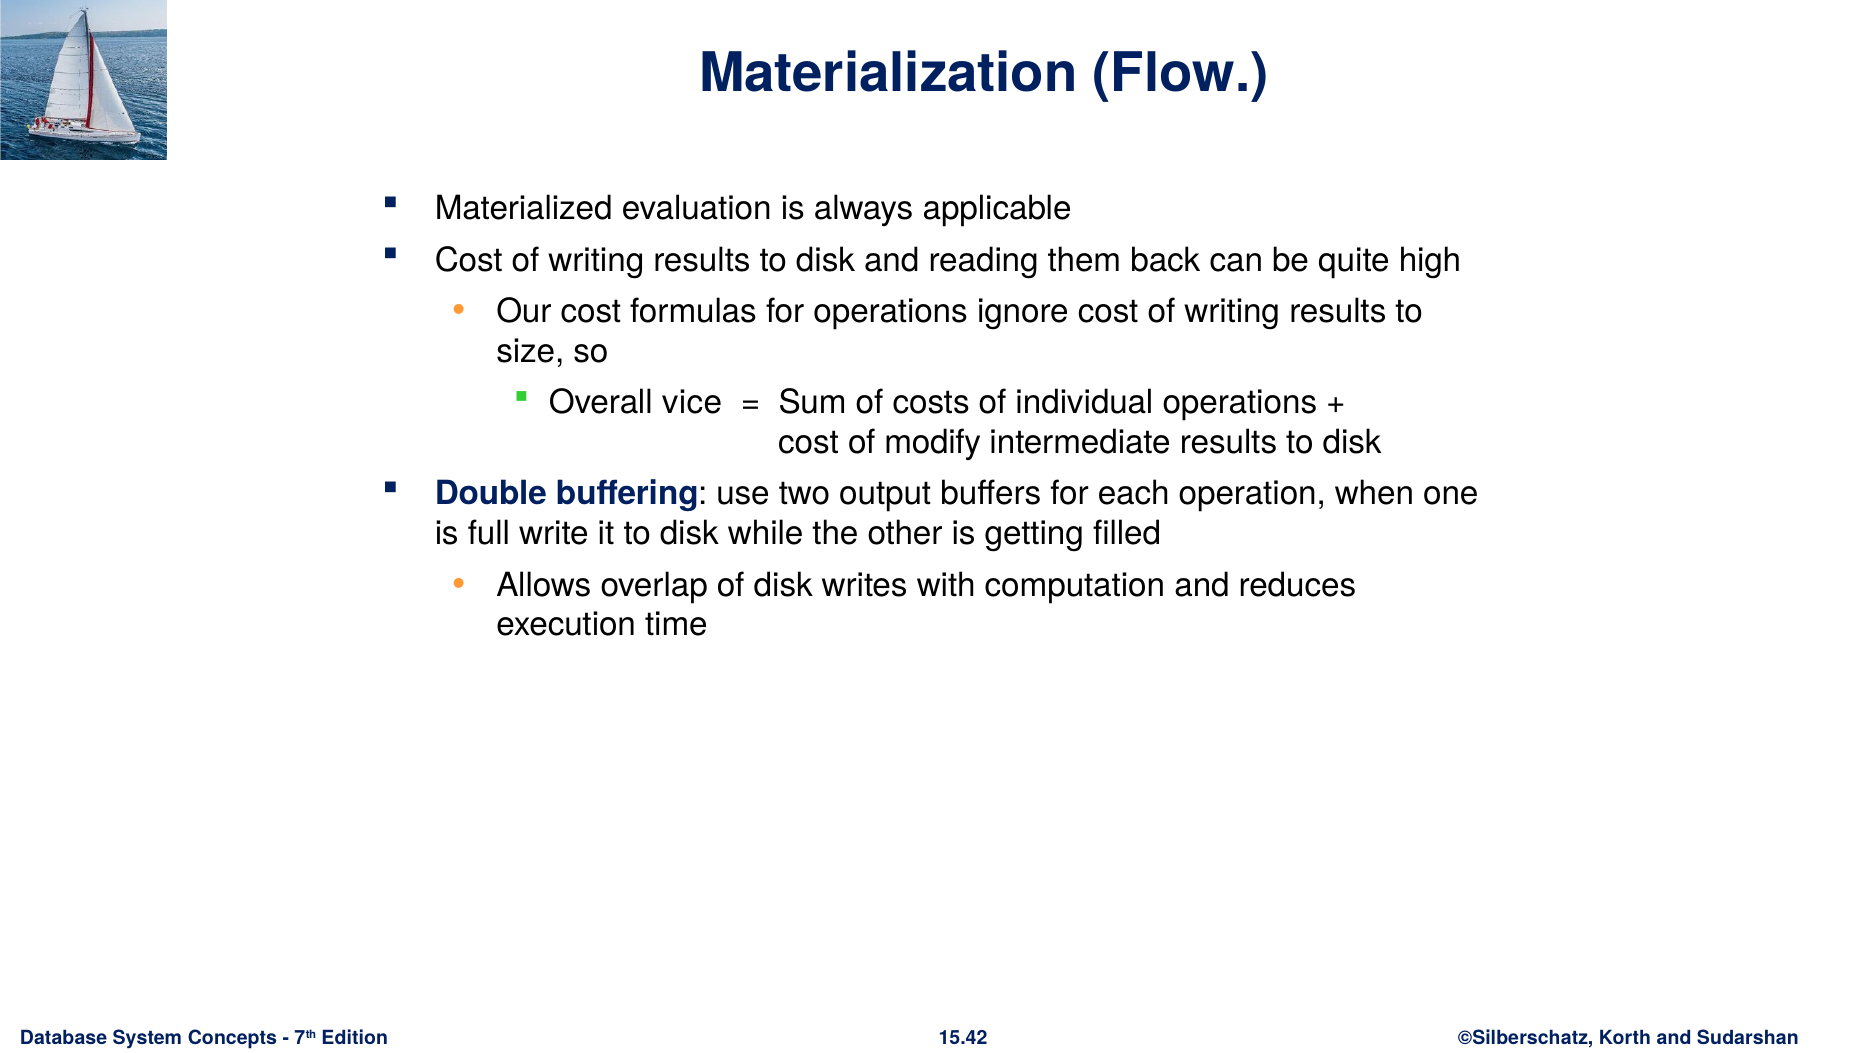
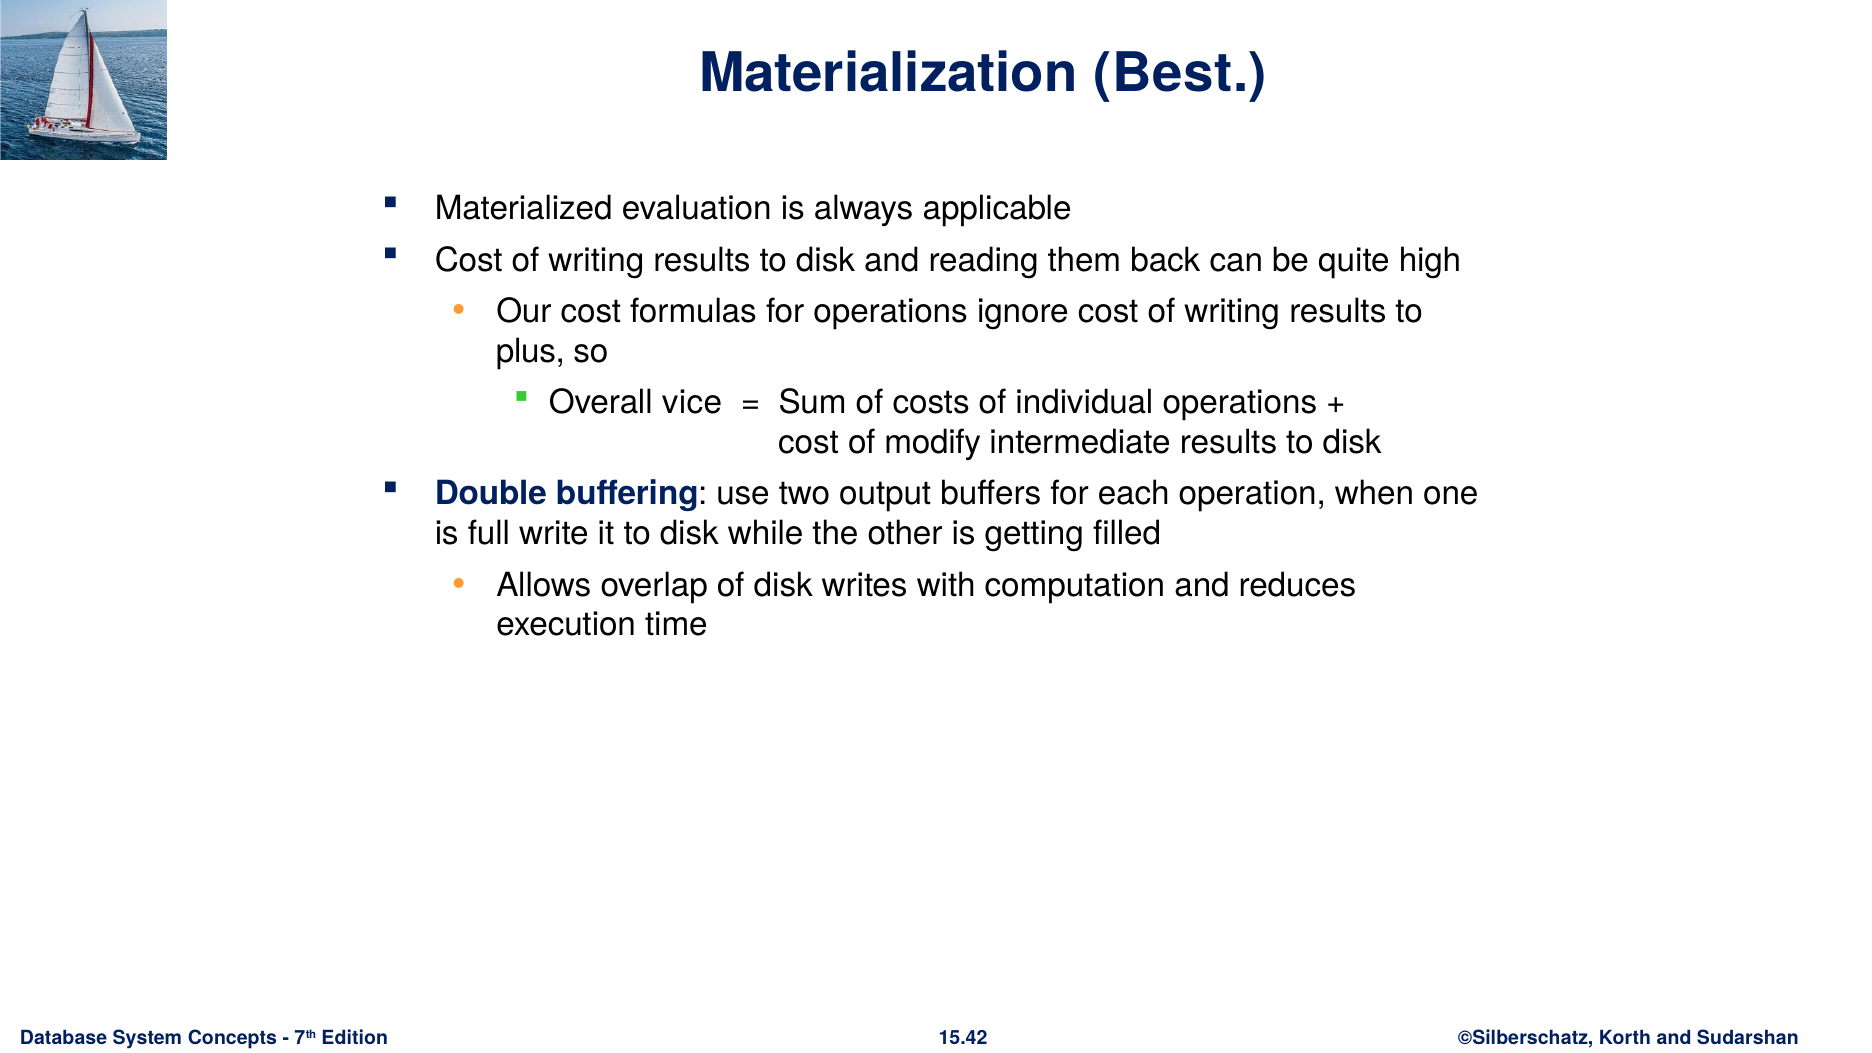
Flow: Flow -> Best
size: size -> plus
